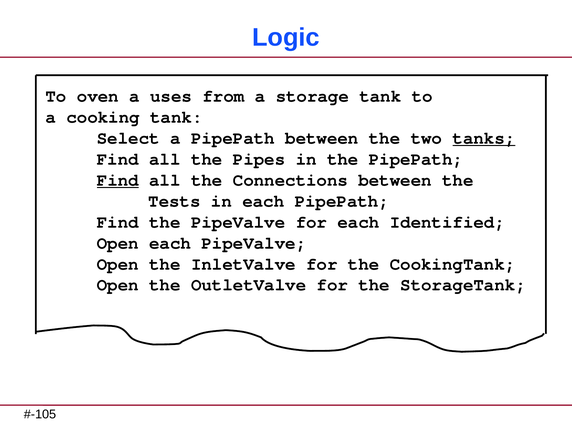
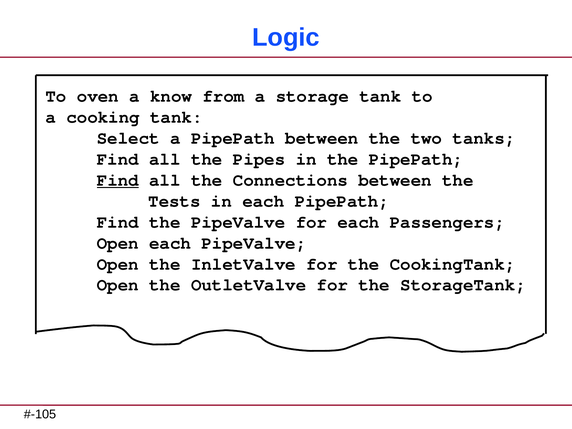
uses: uses -> know
tanks underline: present -> none
Identified: Identified -> Passengers
